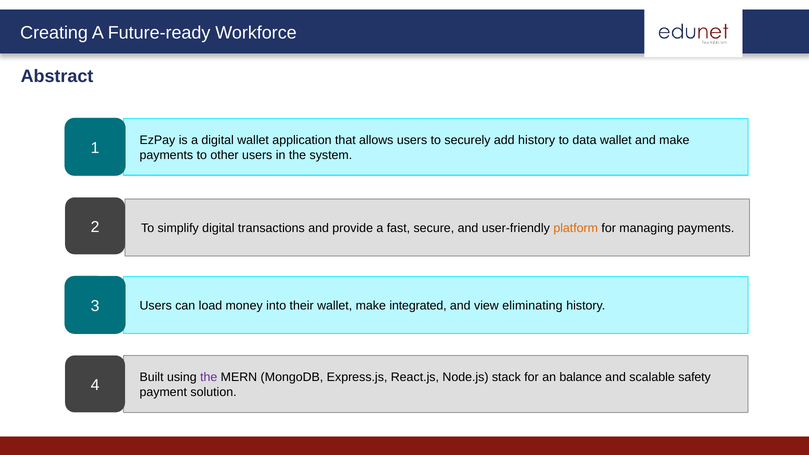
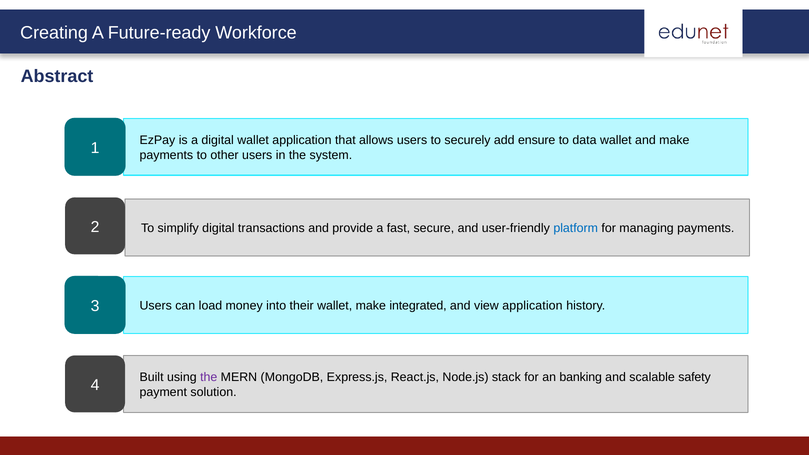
add history: history -> ensure
platform colour: orange -> blue
view eliminating: eliminating -> application
balance: balance -> banking
